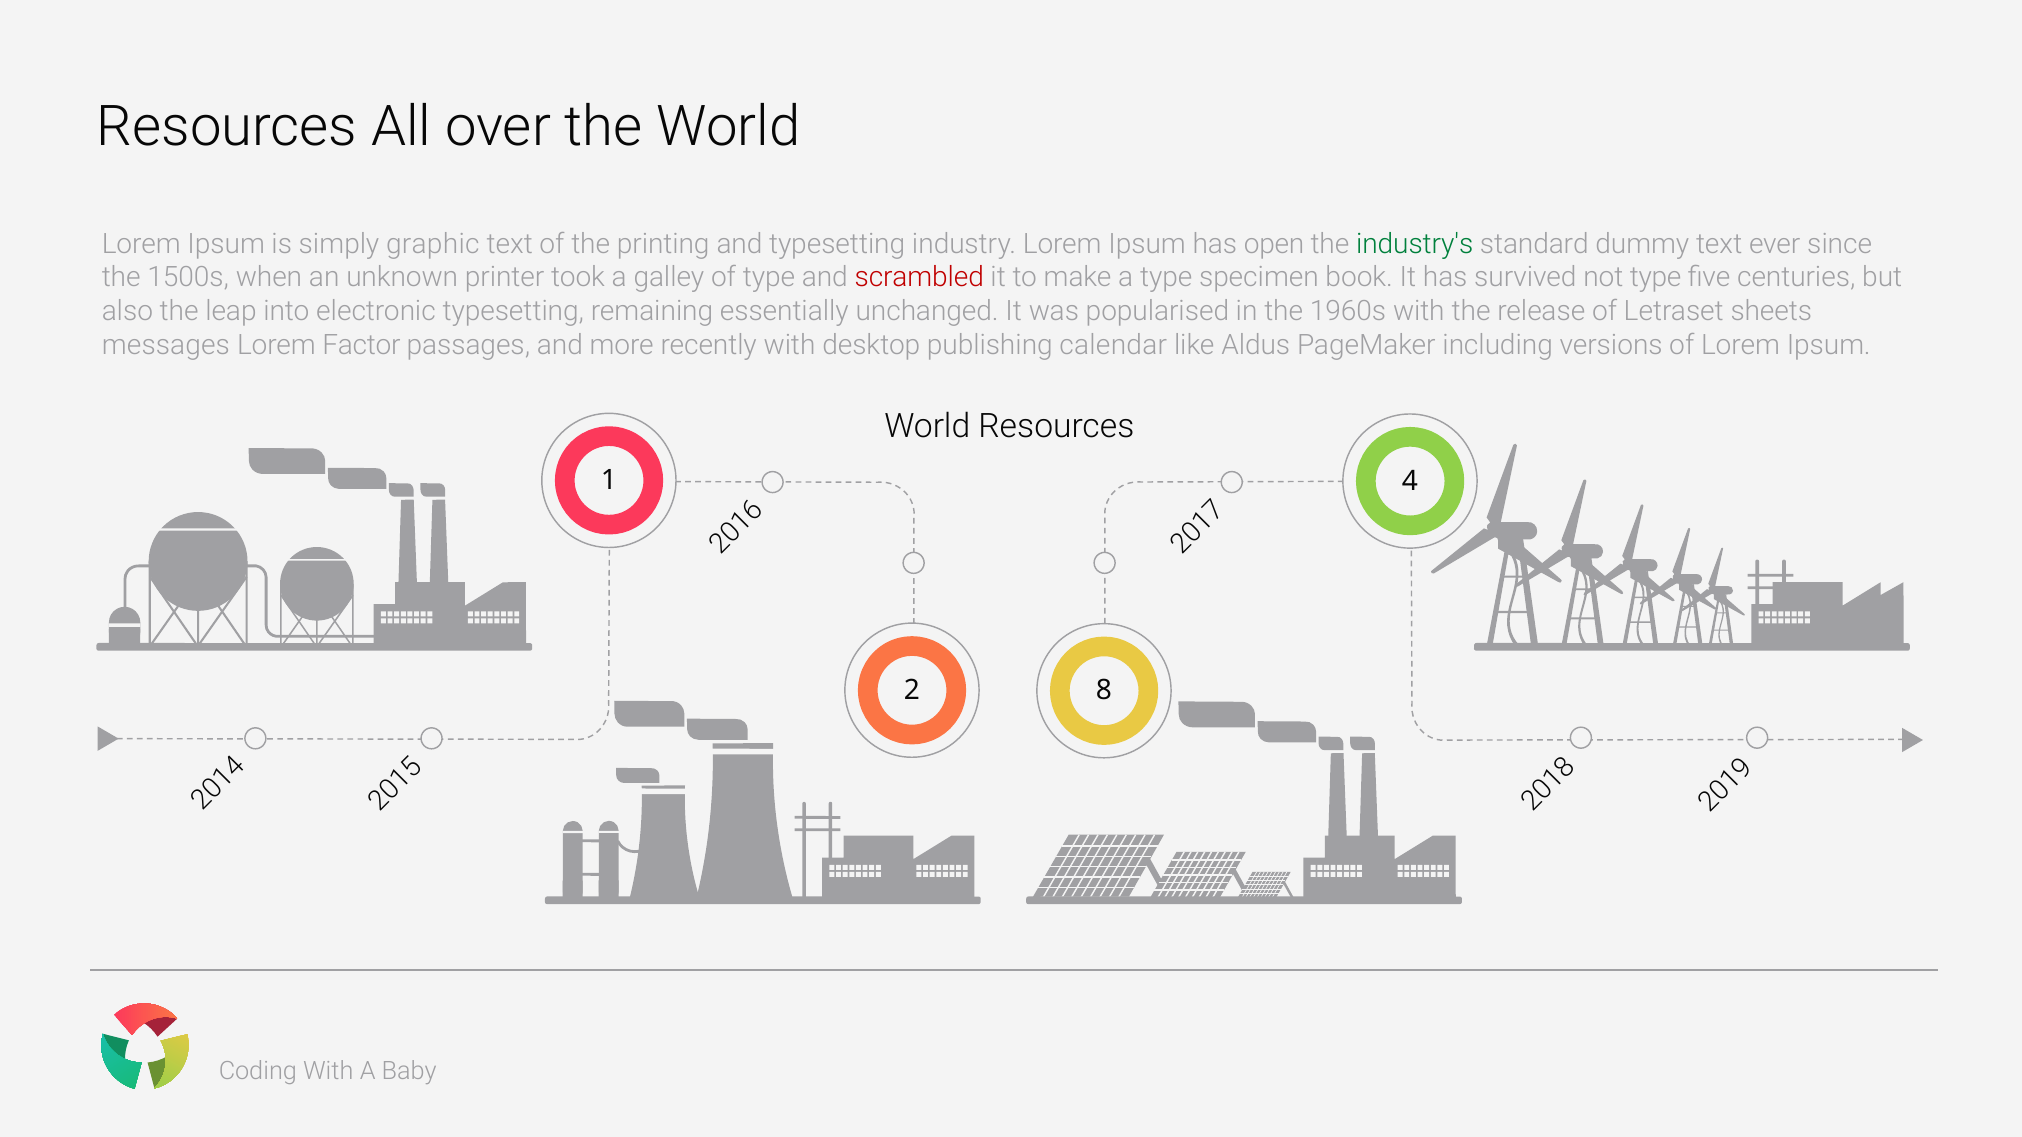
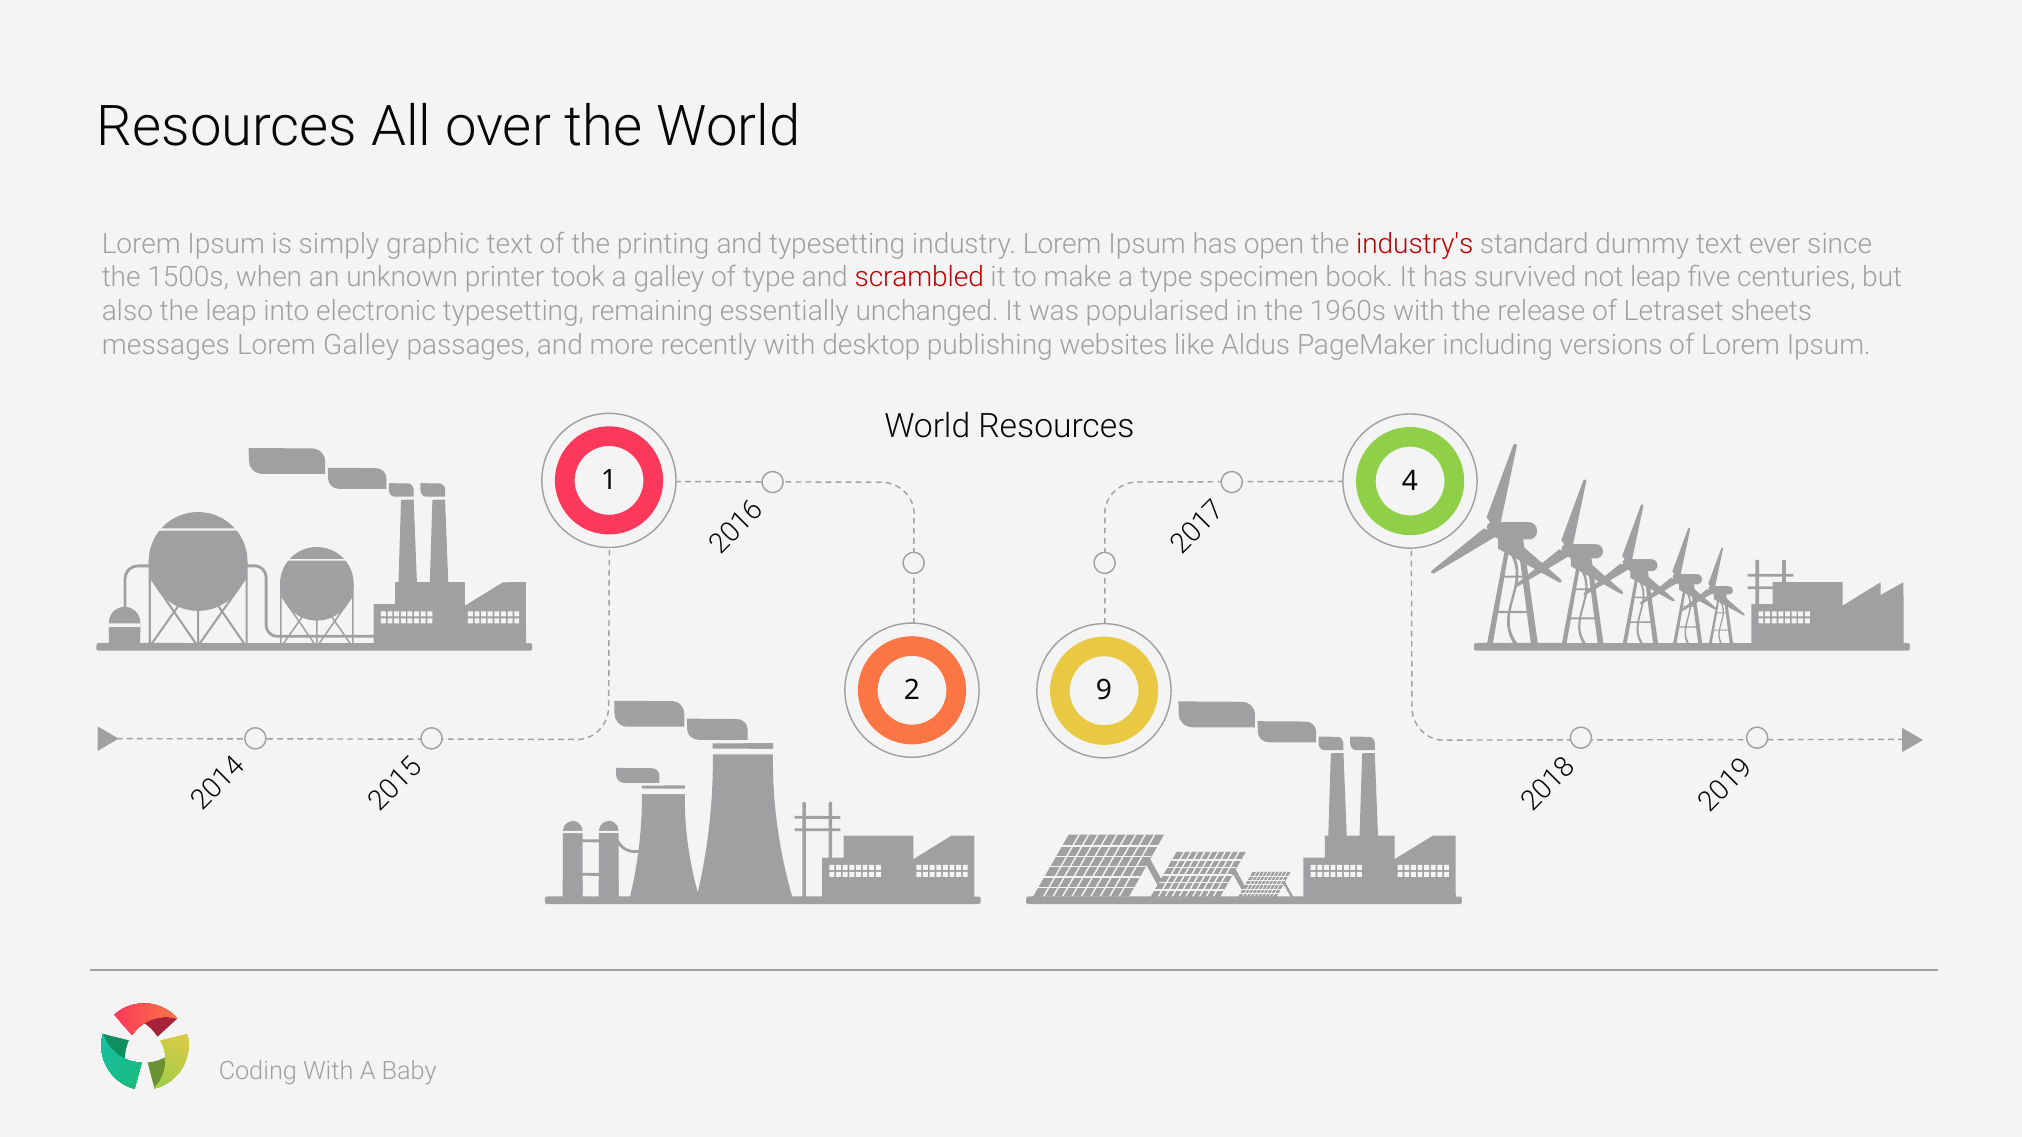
industry's colour: green -> red
not type: type -> leap
Lorem Factor: Factor -> Galley
calendar: calendar -> websites
2 8: 8 -> 9
